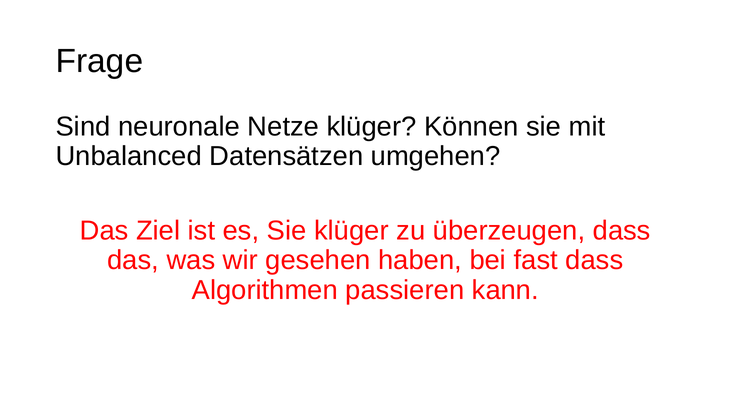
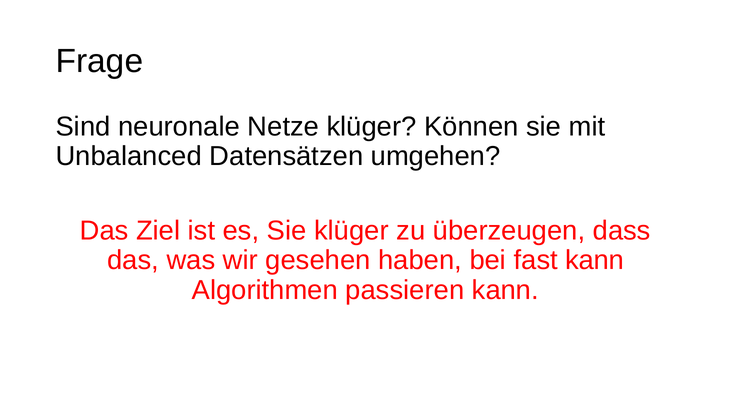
fast dass: dass -> kann
